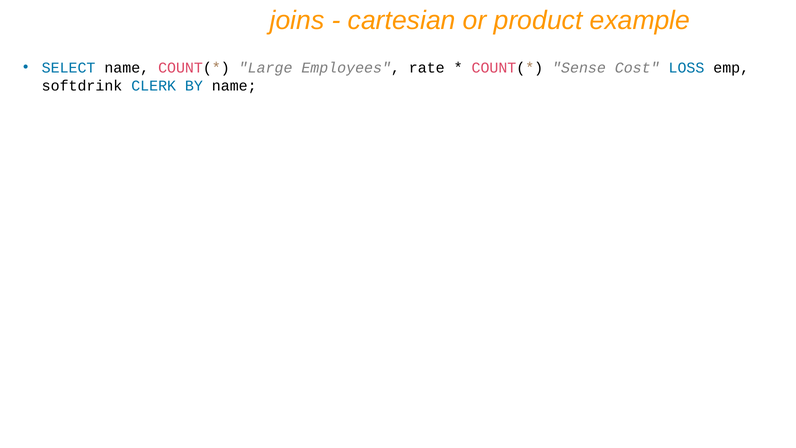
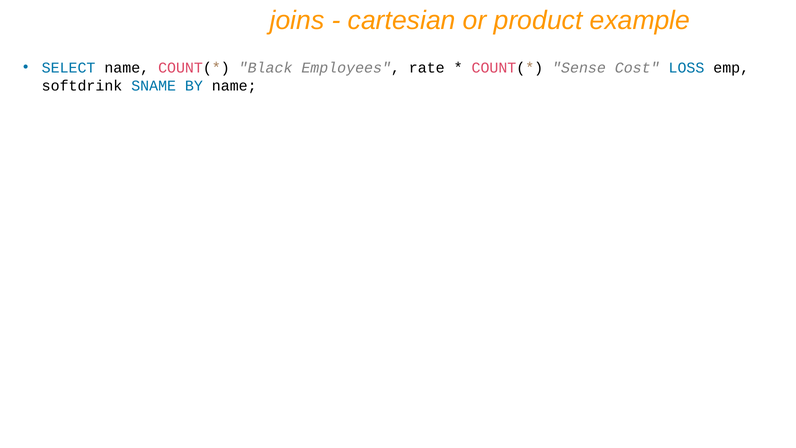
Large: Large -> Black
CLERK: CLERK -> SNAME
